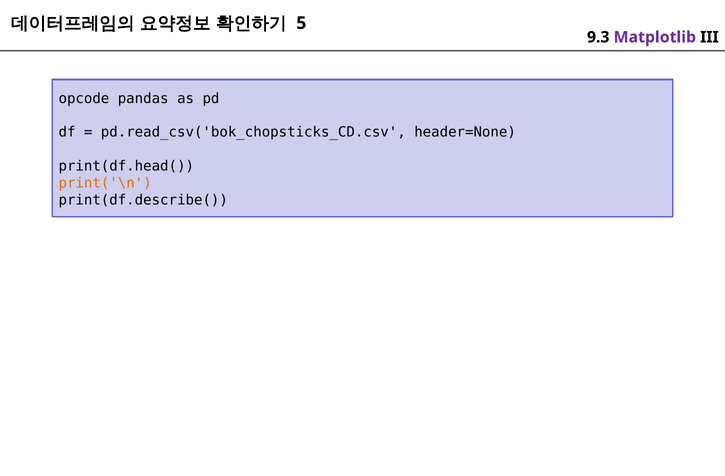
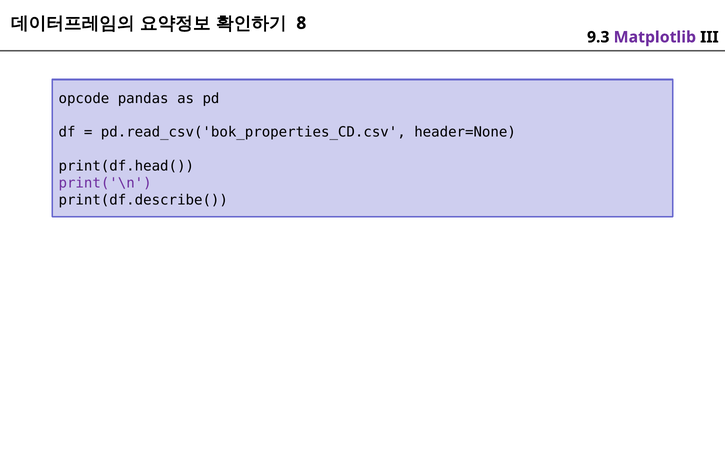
5: 5 -> 8
pd.read_csv('bok_chopsticks_CD.csv: pd.read_csv('bok_chopsticks_CD.csv -> pd.read_csv('bok_properties_CD.csv
print('\n colour: orange -> purple
